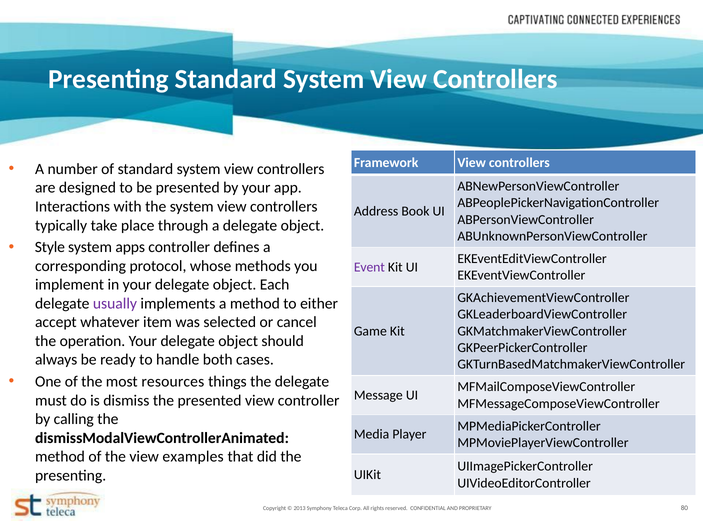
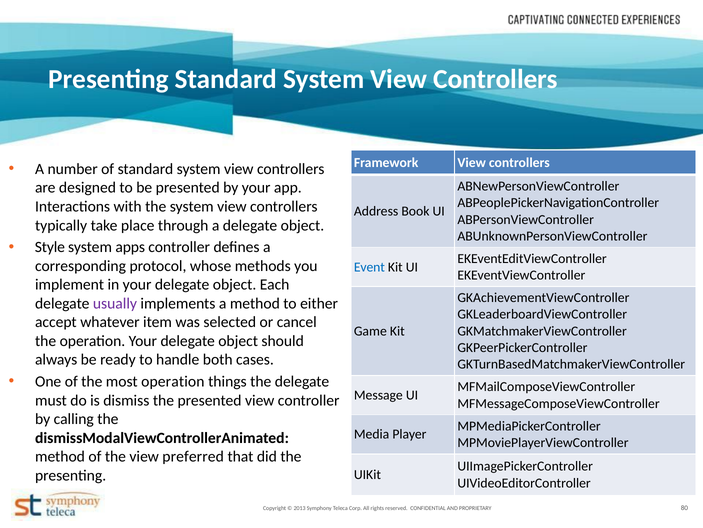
Event colour: purple -> blue
most resources: resources -> operation
examples: examples -> preferred
